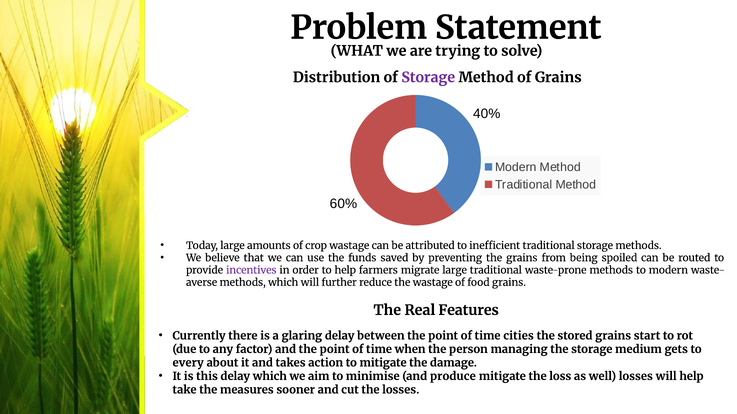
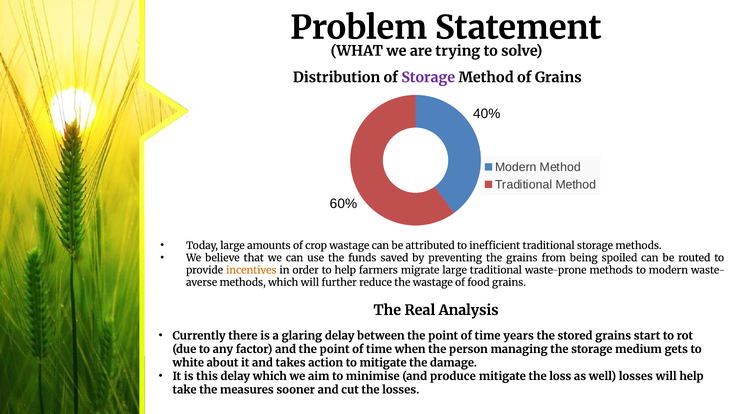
incentives colour: purple -> orange
Features: Features -> Analysis
cities: cities -> years
every: every -> white
